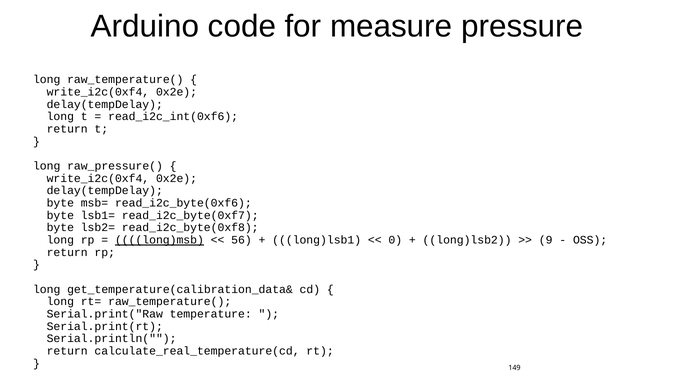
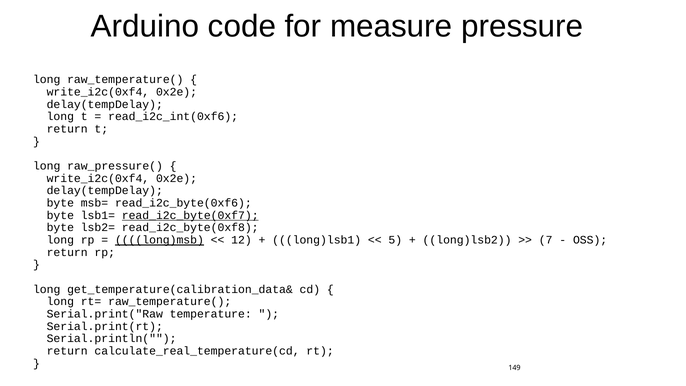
read_i2c_byte(0xf7 underline: none -> present
56: 56 -> 12
0: 0 -> 5
9: 9 -> 7
